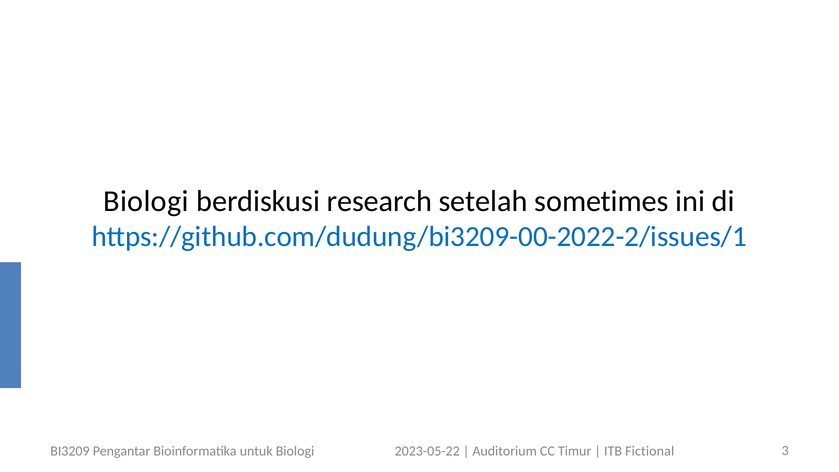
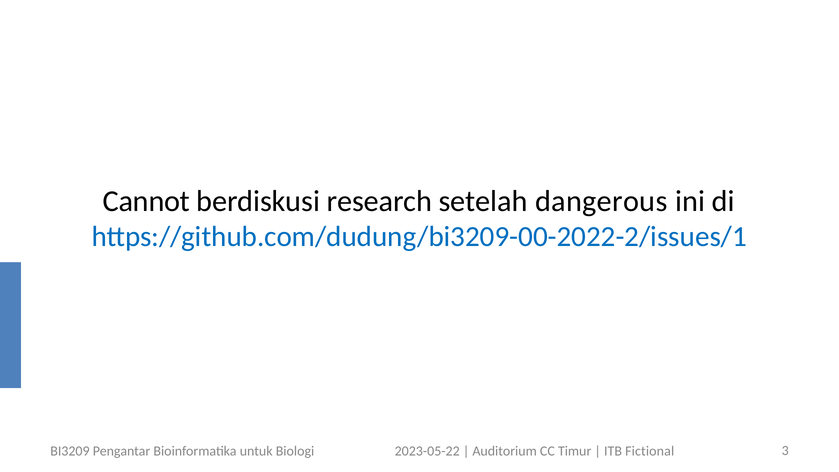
Biologi at (146, 201): Biologi -> Cannot
sometimes: sometimes -> dangerous
